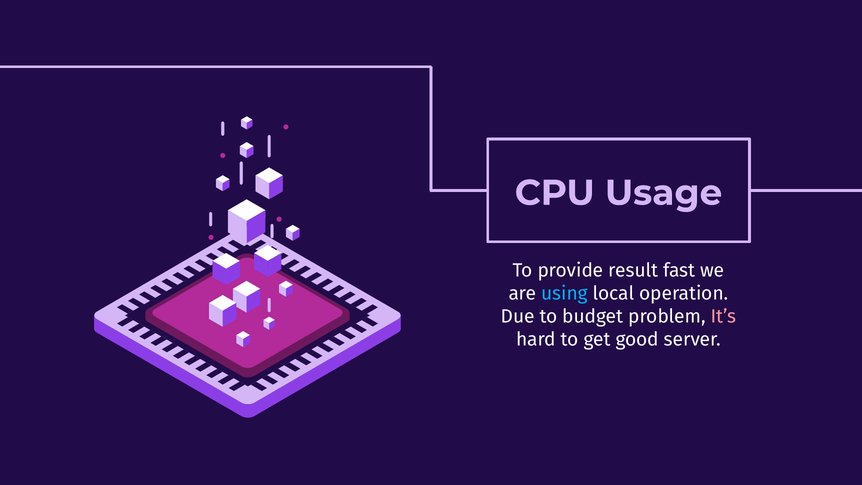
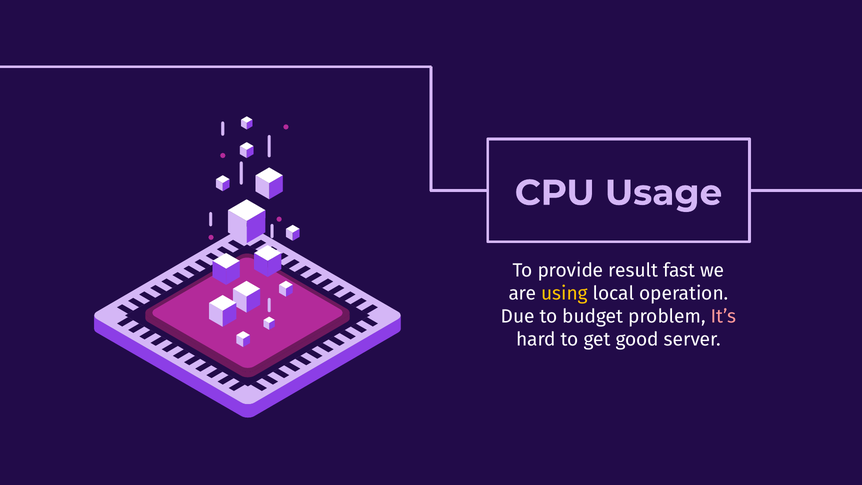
using colour: light blue -> yellow
